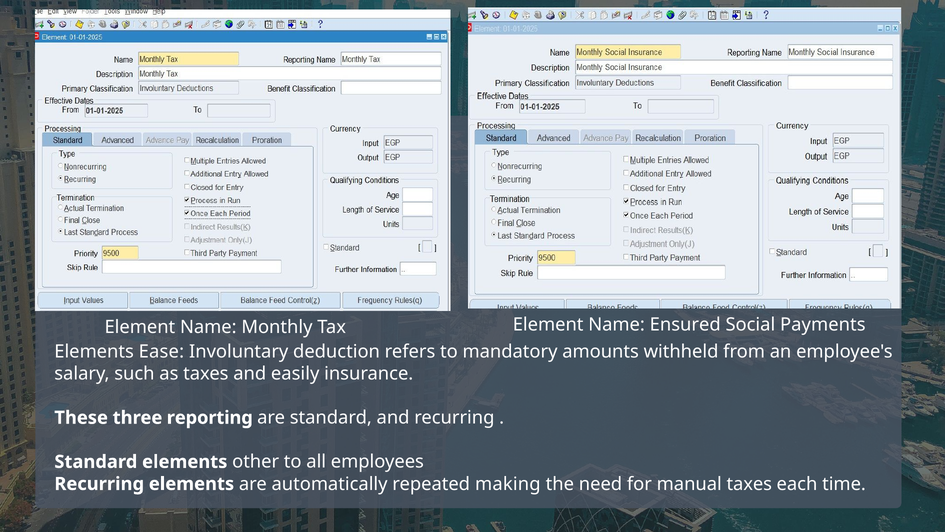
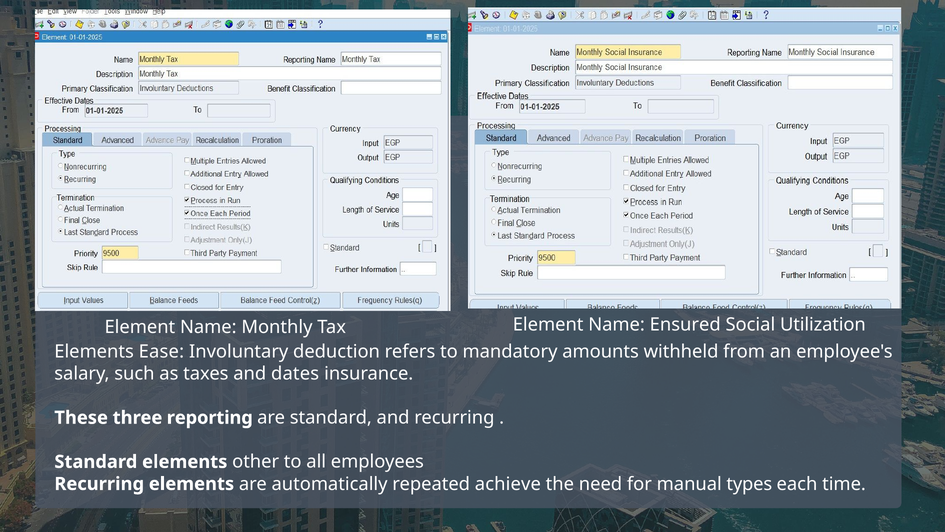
Payments: Payments -> Utilization
easily: easily -> dates
making: making -> achieve
manual taxes: taxes -> types
